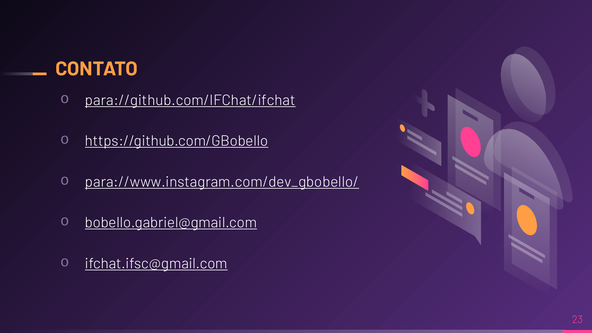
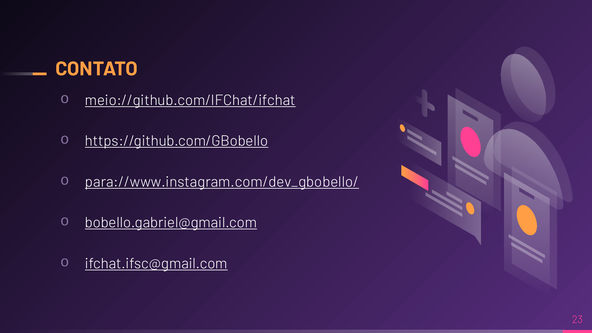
para://github.com/IFChat/ifchat: para://github.com/IFChat/ifchat -> meio://github.com/IFChat/ifchat
